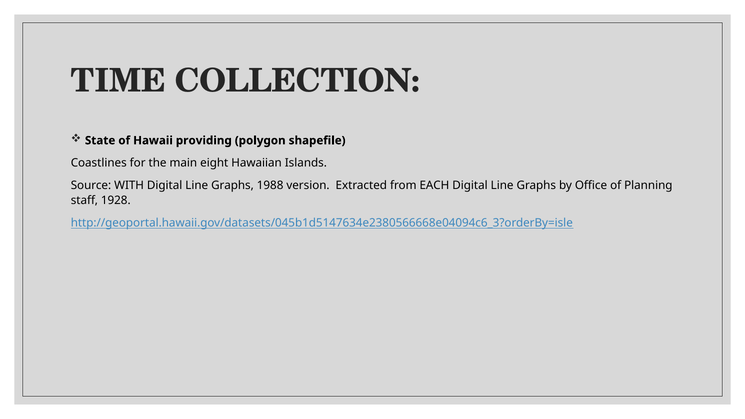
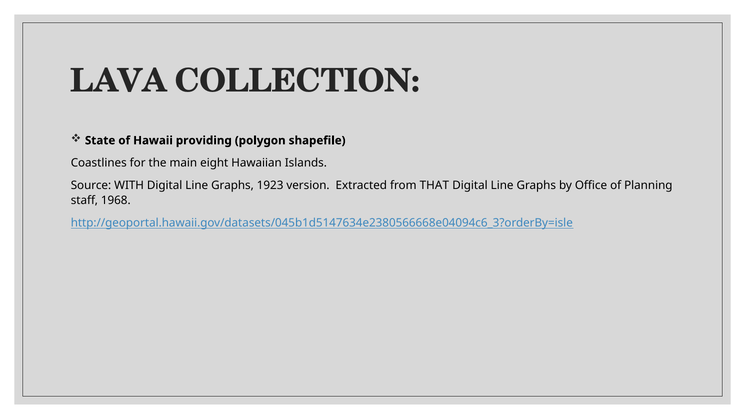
TIME: TIME -> LAVA
1988: 1988 -> 1923
EACH: EACH -> THAT
1928: 1928 -> 1968
